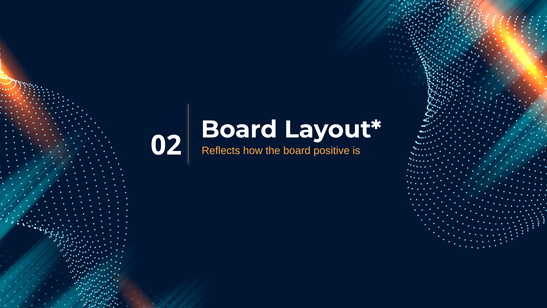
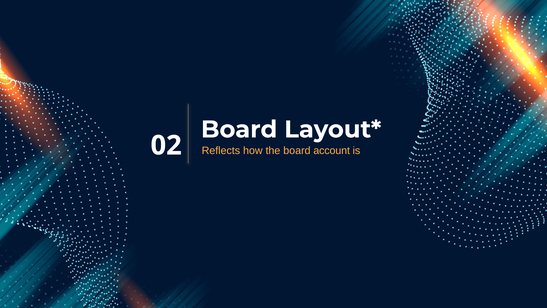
positive: positive -> account
